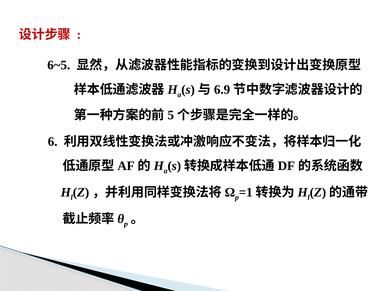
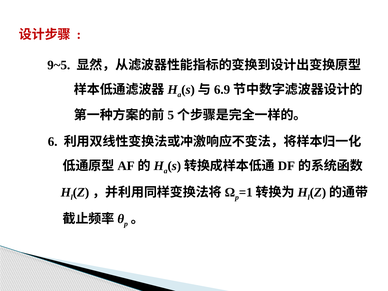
6~5: 6~5 -> 9~5
